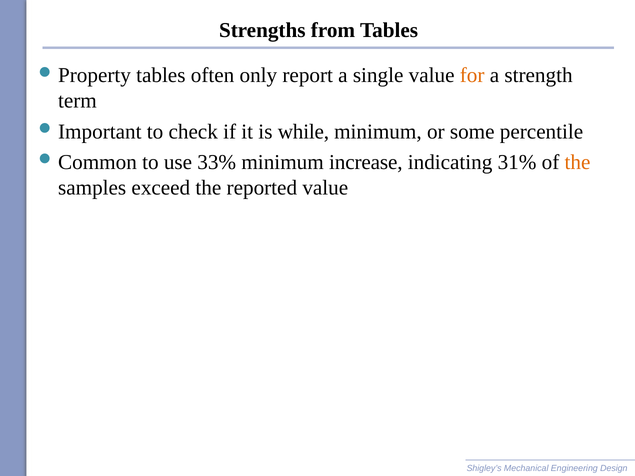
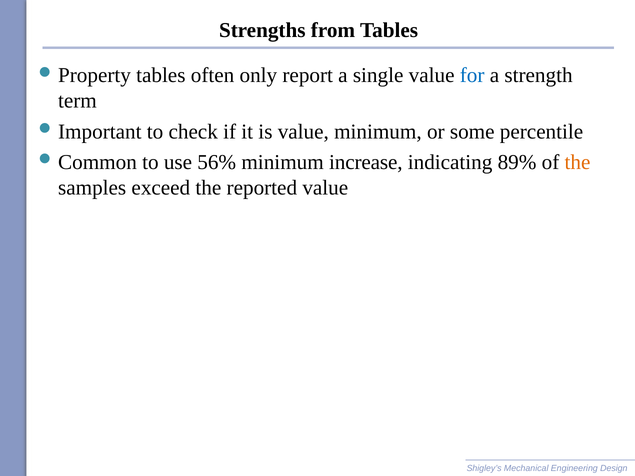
for colour: orange -> blue
is while: while -> value
33%: 33% -> 56%
31%: 31% -> 89%
